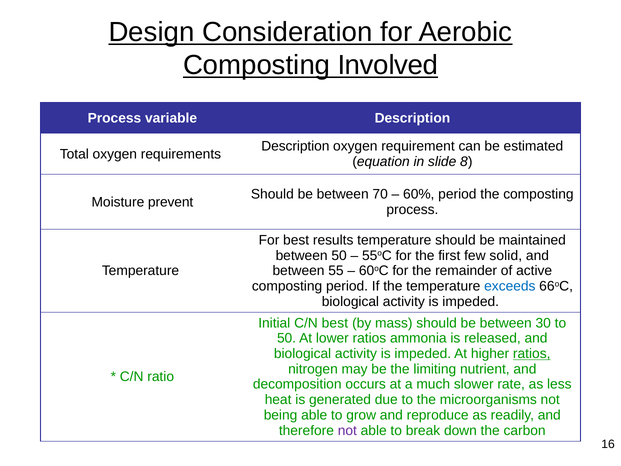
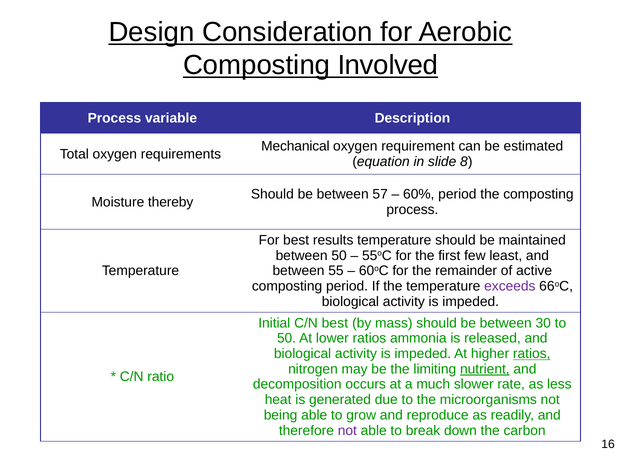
Description at (295, 146): Description -> Mechanical
70: 70 -> 57
prevent: prevent -> thereby
solid: solid -> least
exceeds colour: blue -> purple
nutrient underline: none -> present
